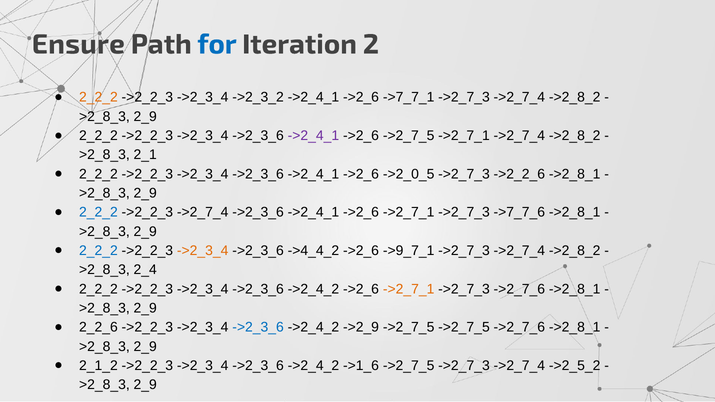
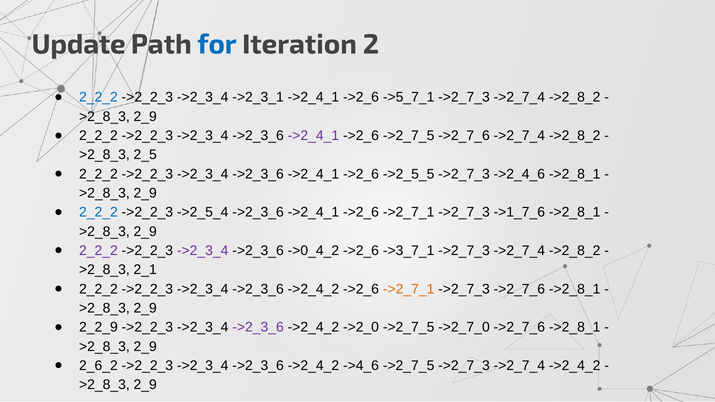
Ensure: Ensure -> Update
2_2_2 at (98, 97) colour: orange -> blue
->2_3_2: ->2_3_2 -> ->2_3_1
->7_7_1: ->7_7_1 -> ->5_7_1
->2_7_5 ->2_7_1: ->2_7_1 -> ->2_7_6
2_1: 2_1 -> 2_5
->2_0_5: ->2_0_5 -> ->2_5_5
->2_2_6: ->2_2_6 -> ->2_4_6
->2_2_3 ->2_7_4: ->2_7_4 -> ->2_5_4
->7_7_6: ->7_7_6 -> ->1_7_6
2_2_2 at (98, 251) colour: blue -> purple
->2_3_4 at (203, 251) colour: orange -> purple
->4_4_2: ->4_4_2 -> ->0_4_2
->9_7_1: ->9_7_1 -> ->3_7_1
2_4: 2_4 -> 2_1
2_2_6: 2_2_6 -> 2_2_9
->2_3_6 at (258, 327) colour: blue -> purple
->2_9: ->2_9 -> ->2_0
->2_7_5 ->2_7_5: ->2_7_5 -> ->2_7_0
2_1_2: 2_1_2 -> 2_6_2
->1_6: ->1_6 -> ->4_6
->2_7_4 ->2_5_2: ->2_5_2 -> ->2_4_2
